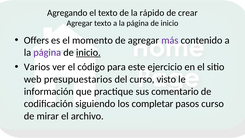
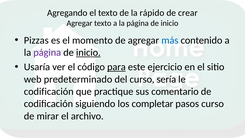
Offers: Offers -> Pizzas
más colour: purple -> blue
Varios: Varios -> Usaría
para underline: none -> present
presupuestarios: presupuestarios -> predeterminado
visto: visto -> sería
información at (49, 91): información -> codificación
